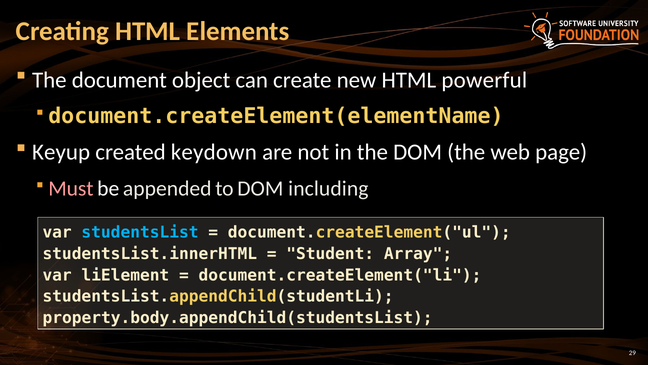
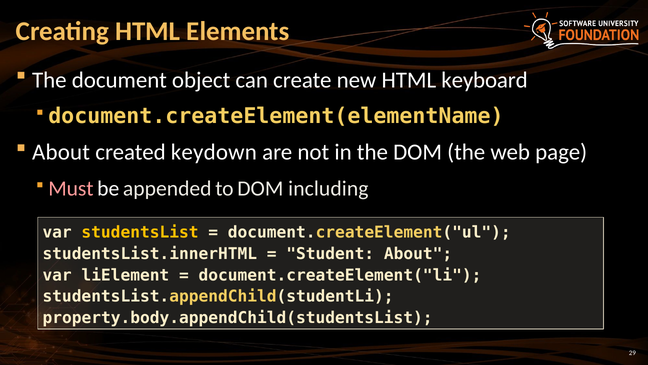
powerful: powerful -> keyboard
Keyup at (61, 152): Keyup -> About
studentsList colour: light blue -> yellow
Student Array: Array -> About
